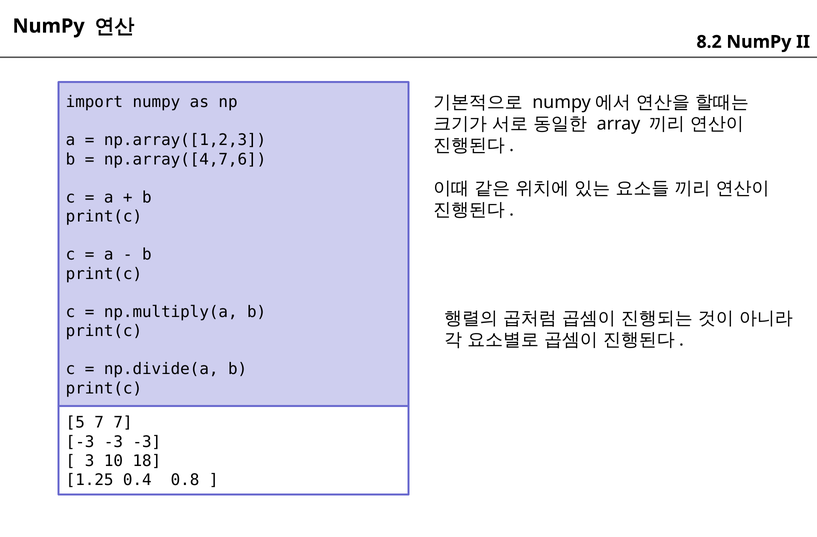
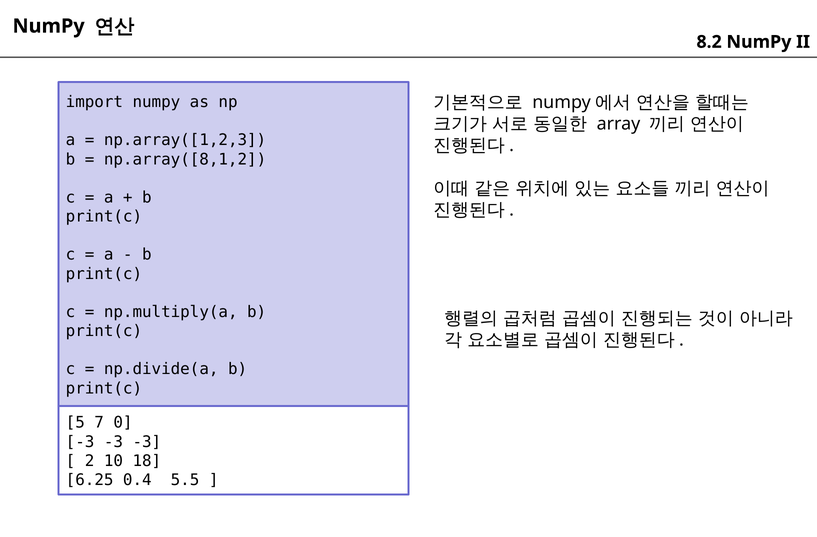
np.array([4,7,6: np.array([4,7,6 -> np.array([8,1,2
7 7: 7 -> 0
3: 3 -> 2
1.25: 1.25 -> 6.25
0.8: 0.8 -> 5.5
